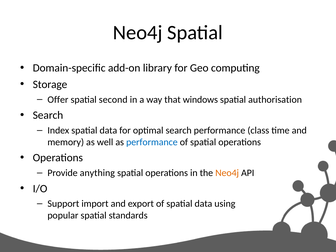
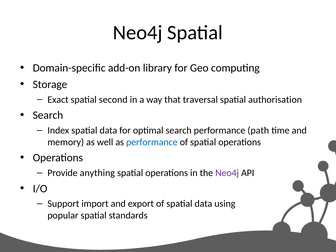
Offer: Offer -> Exact
windows: windows -> traversal
class: class -> path
Neo4j at (227, 173) colour: orange -> purple
